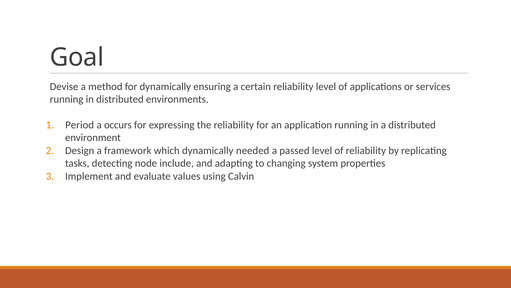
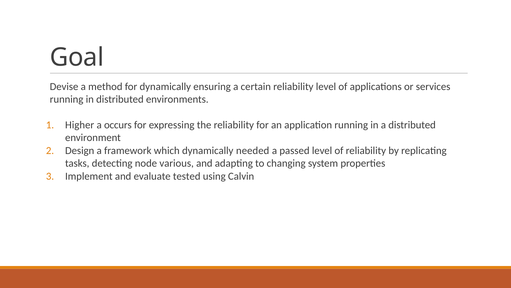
Period: Period -> Higher
include: include -> various
values: values -> tested
